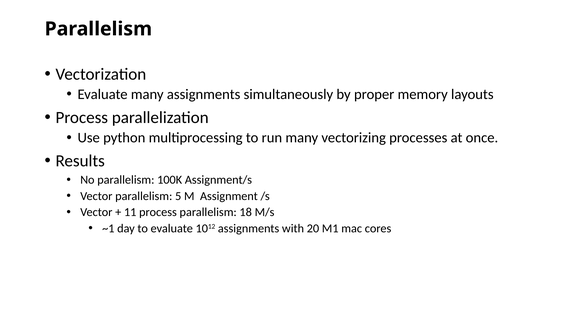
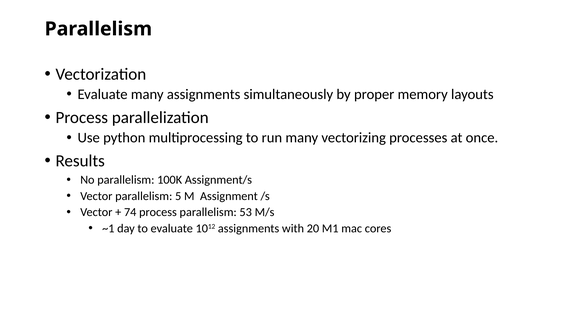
11: 11 -> 74
18: 18 -> 53
